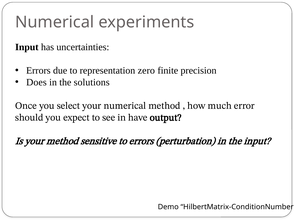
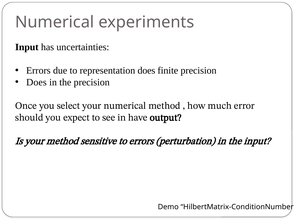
representation zero: zero -> does
the solutions: solutions -> precision
